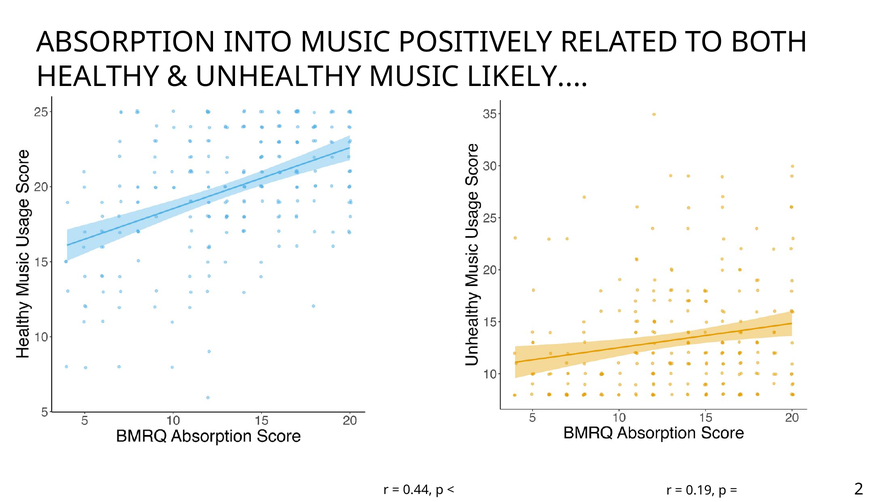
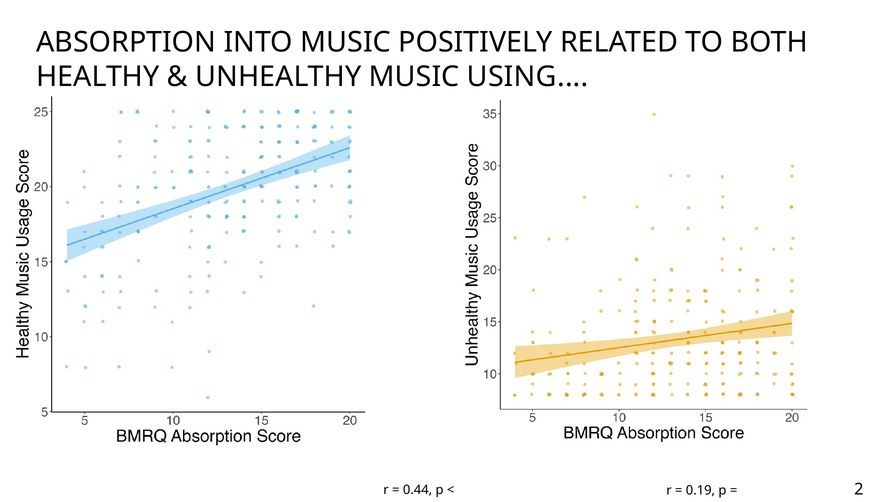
LIKELY: LIKELY -> USING
